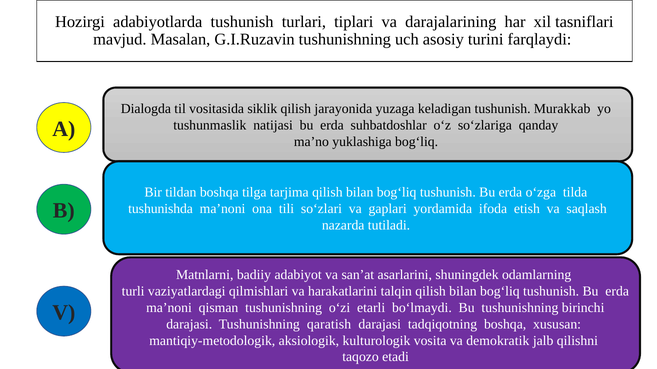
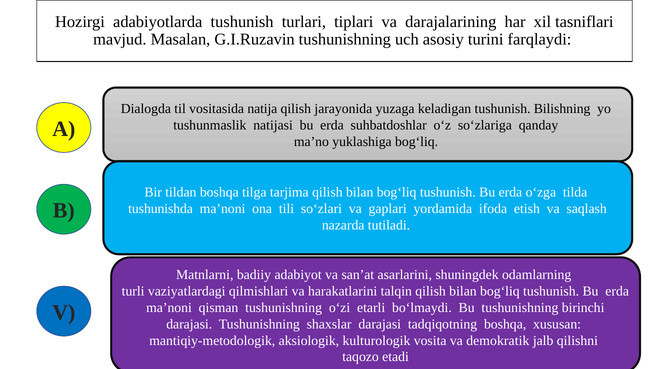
siklik: siklik -> natija
Murakkab: Murakkab -> Bilishning
qaratish: qaratish -> shaxslar
